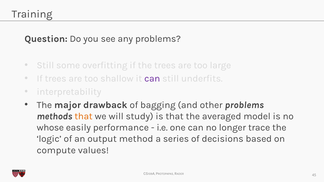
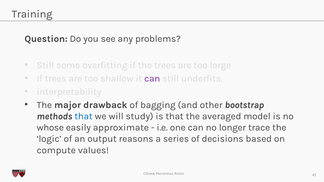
other problems: problems -> bootstrap
that at (84, 116) colour: orange -> blue
performance: performance -> approximate
method: method -> reasons
